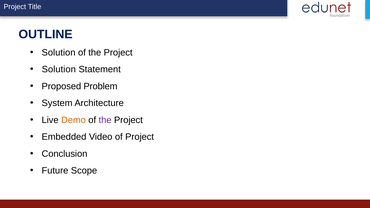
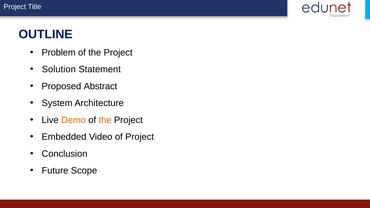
Solution at (59, 53): Solution -> Problem
Problem: Problem -> Abstract
the at (105, 120) colour: purple -> orange
